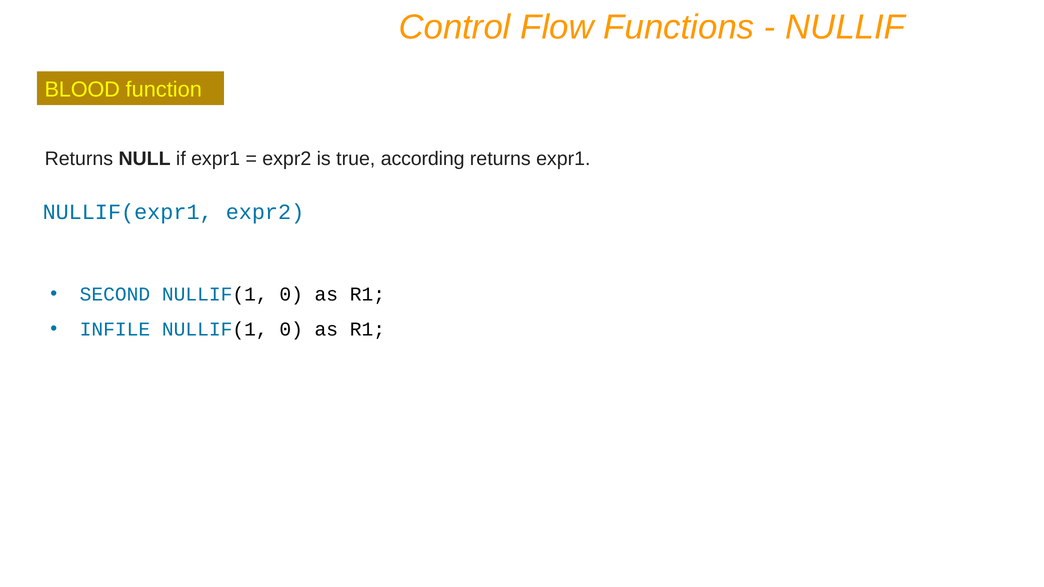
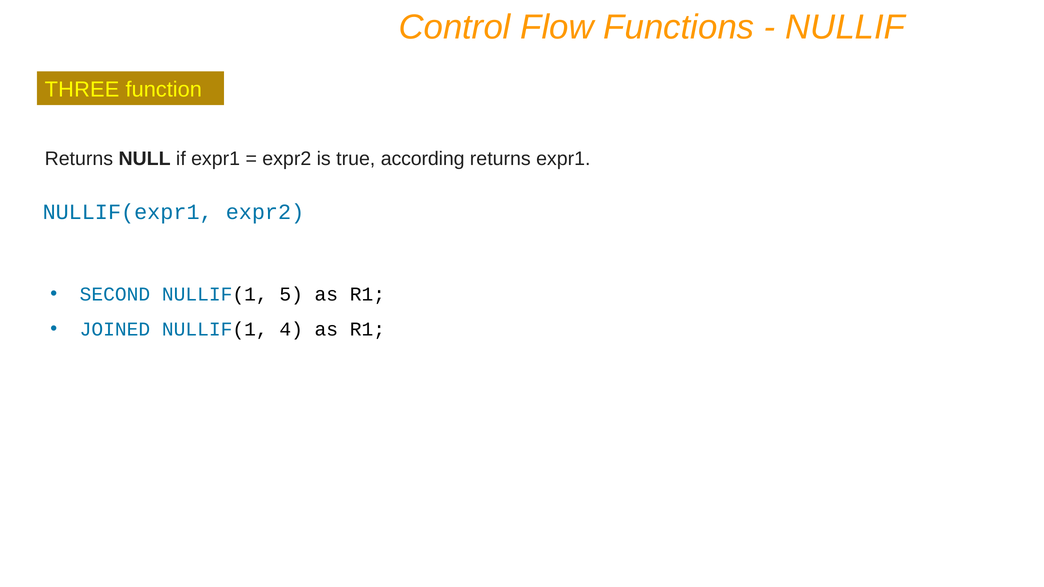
BLOOD: BLOOD -> THREE
0 at (291, 294): 0 -> 5
INFILE: INFILE -> JOINED
0 at (291, 330): 0 -> 4
